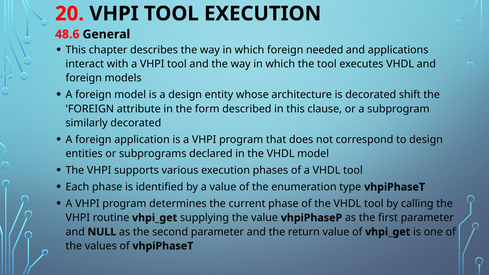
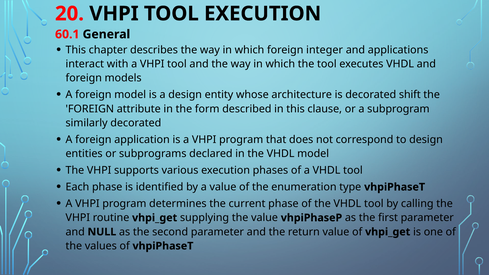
48.6: 48.6 -> 60.1
needed: needed -> integer
